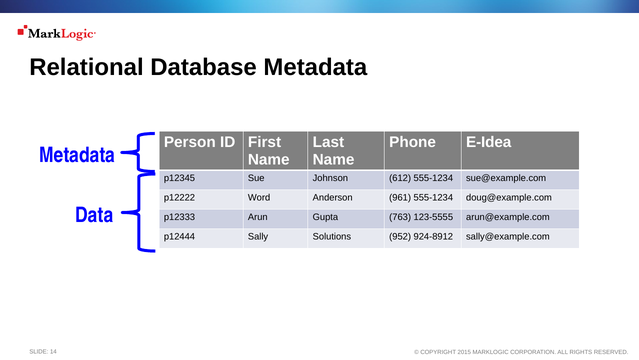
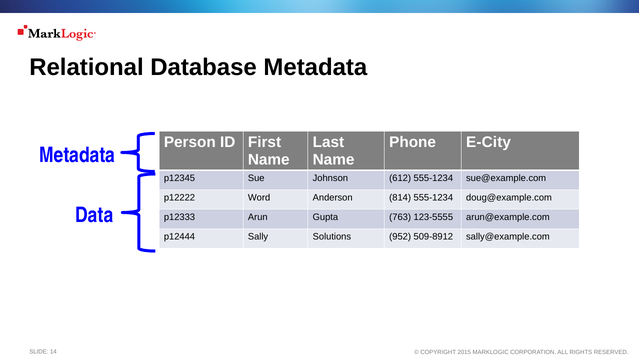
E-Idea: E-Idea -> E-City
961: 961 -> 814
924-8912: 924-8912 -> 509-8912
